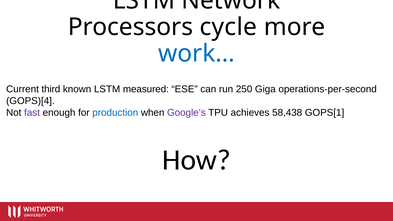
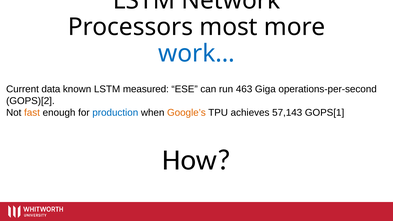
cycle: cycle -> most
third: third -> data
250: 250 -> 463
GOPS)[4: GOPS)[4 -> GOPS)[2
fast colour: purple -> orange
Google’s colour: purple -> orange
58,438: 58,438 -> 57,143
